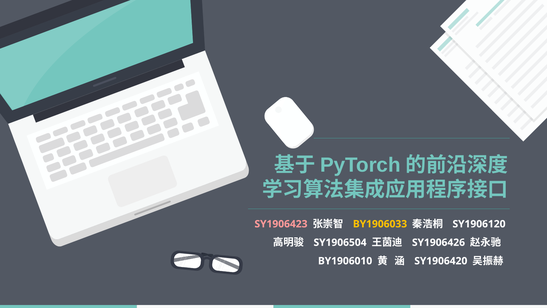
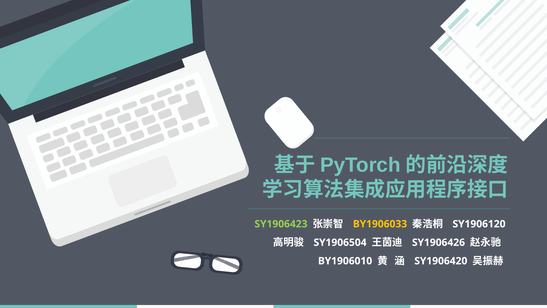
SY1906423 colour: pink -> light green
